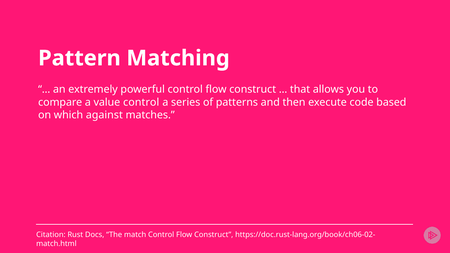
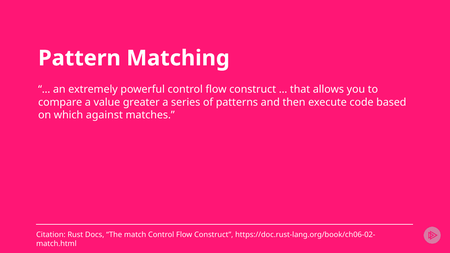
value control: control -> greater
